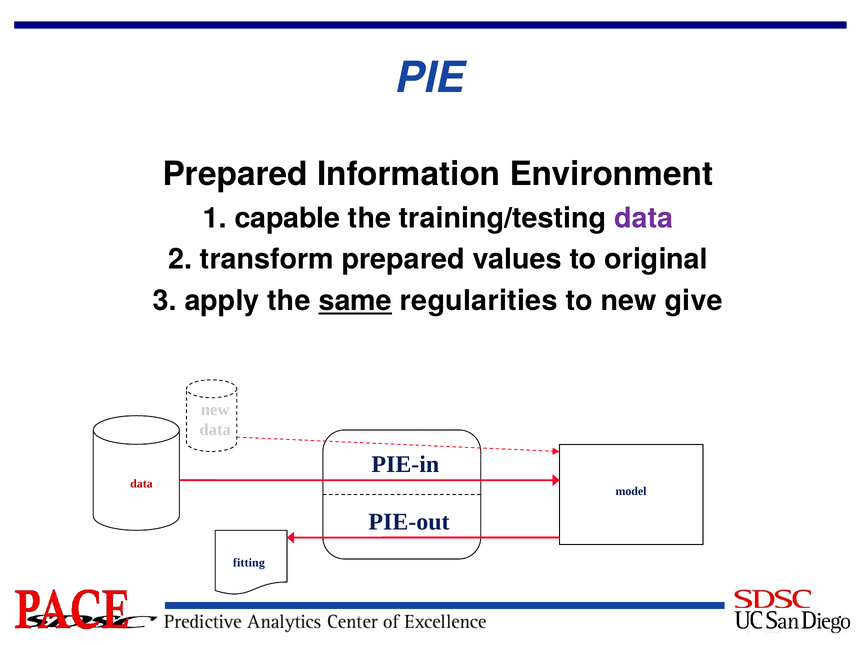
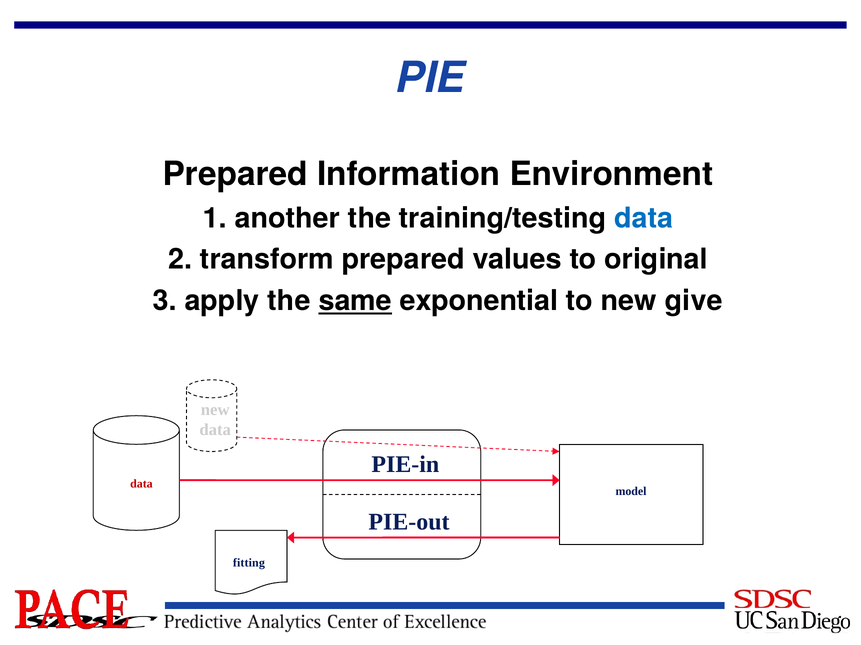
capable: capable -> another
data at (644, 218) colour: purple -> blue
regularities: regularities -> exponential
